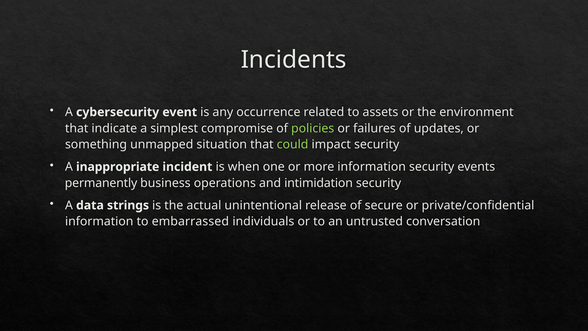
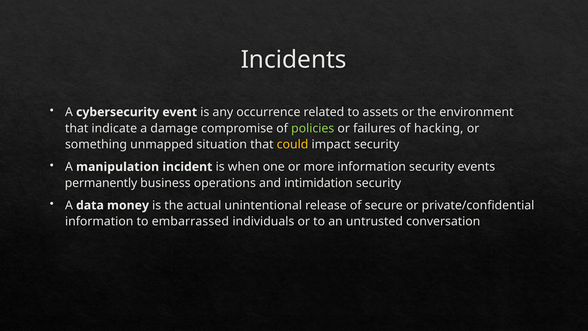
simplest: simplest -> damage
updates: updates -> hacking
could colour: light green -> yellow
inappropriate: inappropriate -> manipulation
strings: strings -> money
